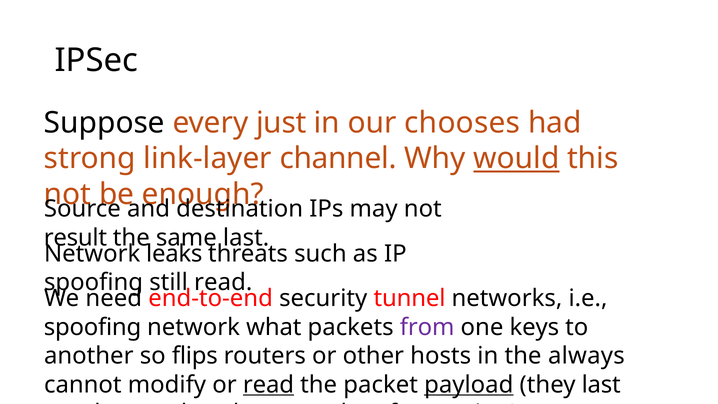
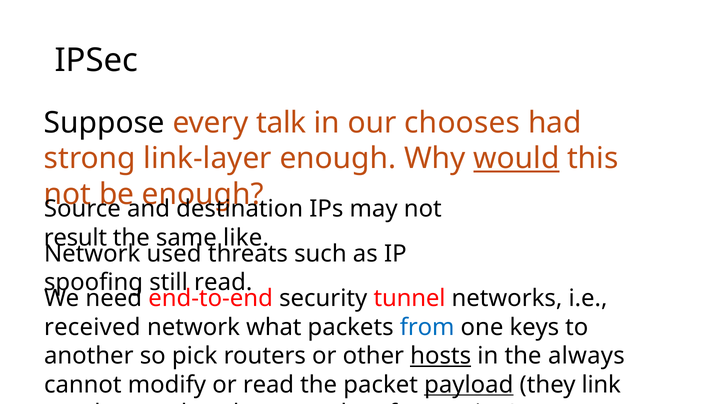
just: just -> talk
link-layer channel: channel -> enough
same last: last -> like
leaks: leaks -> used
spoofing at (93, 327): spoofing -> received
from colour: purple -> blue
flips: flips -> pick
hosts underline: none -> present
read at (268, 385) underline: present -> none
they last: last -> link
